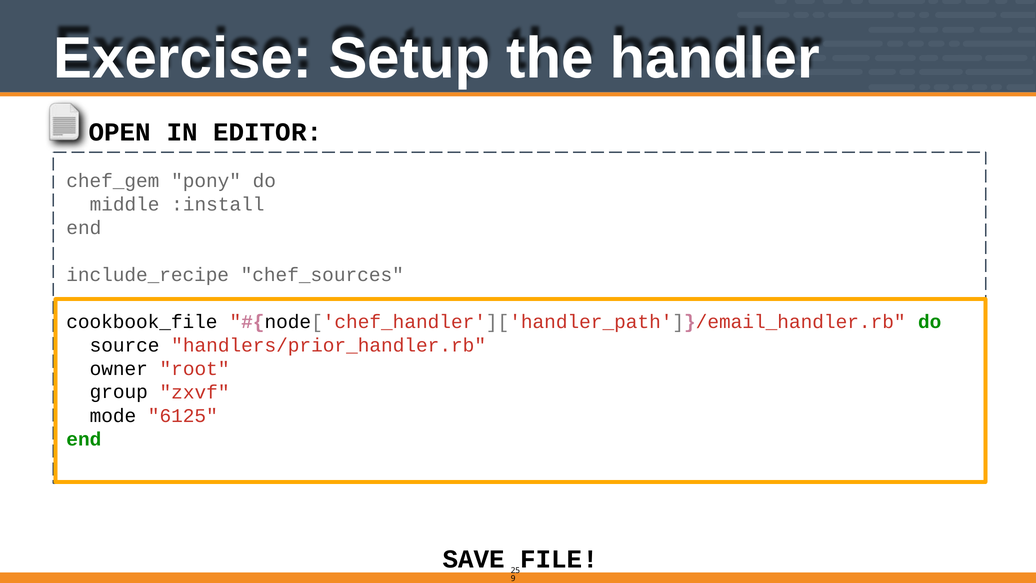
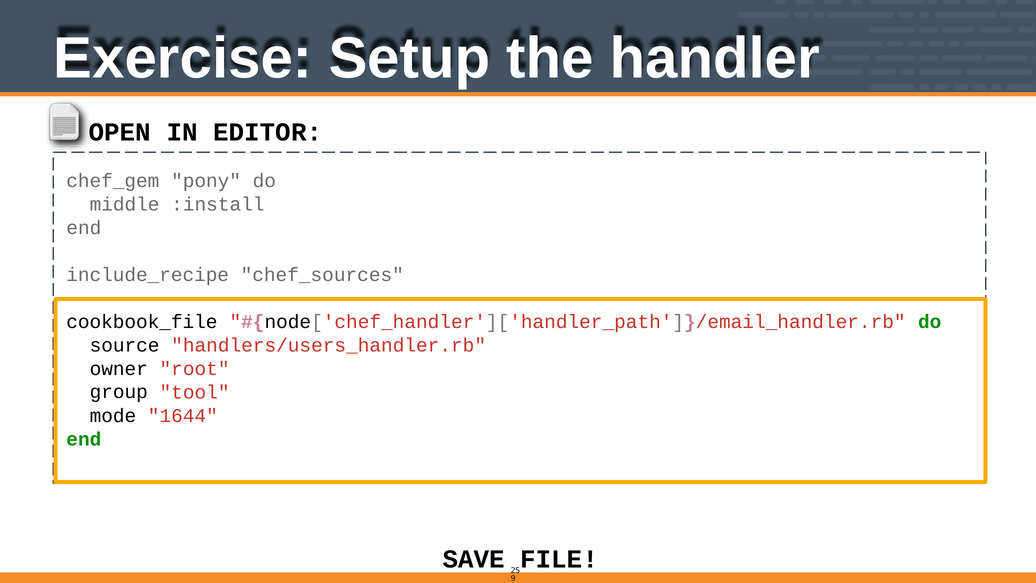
handlers/prior_handler.rb: handlers/prior_handler.rb -> handlers/users_handler.rb
zxvf: zxvf -> tool
6125: 6125 -> 1644
